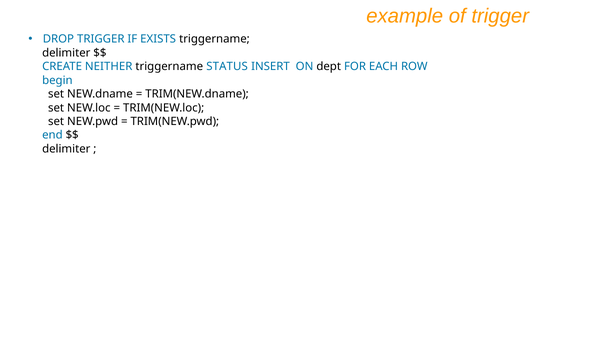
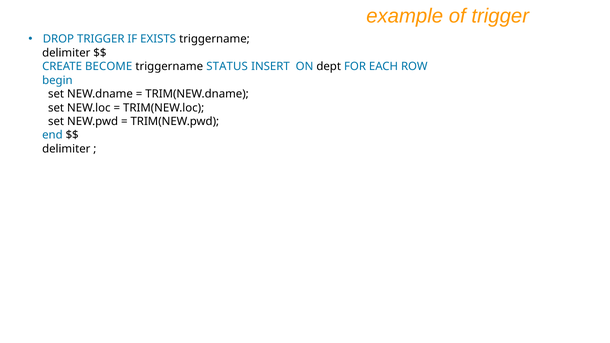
NEITHER: NEITHER -> BECOME
